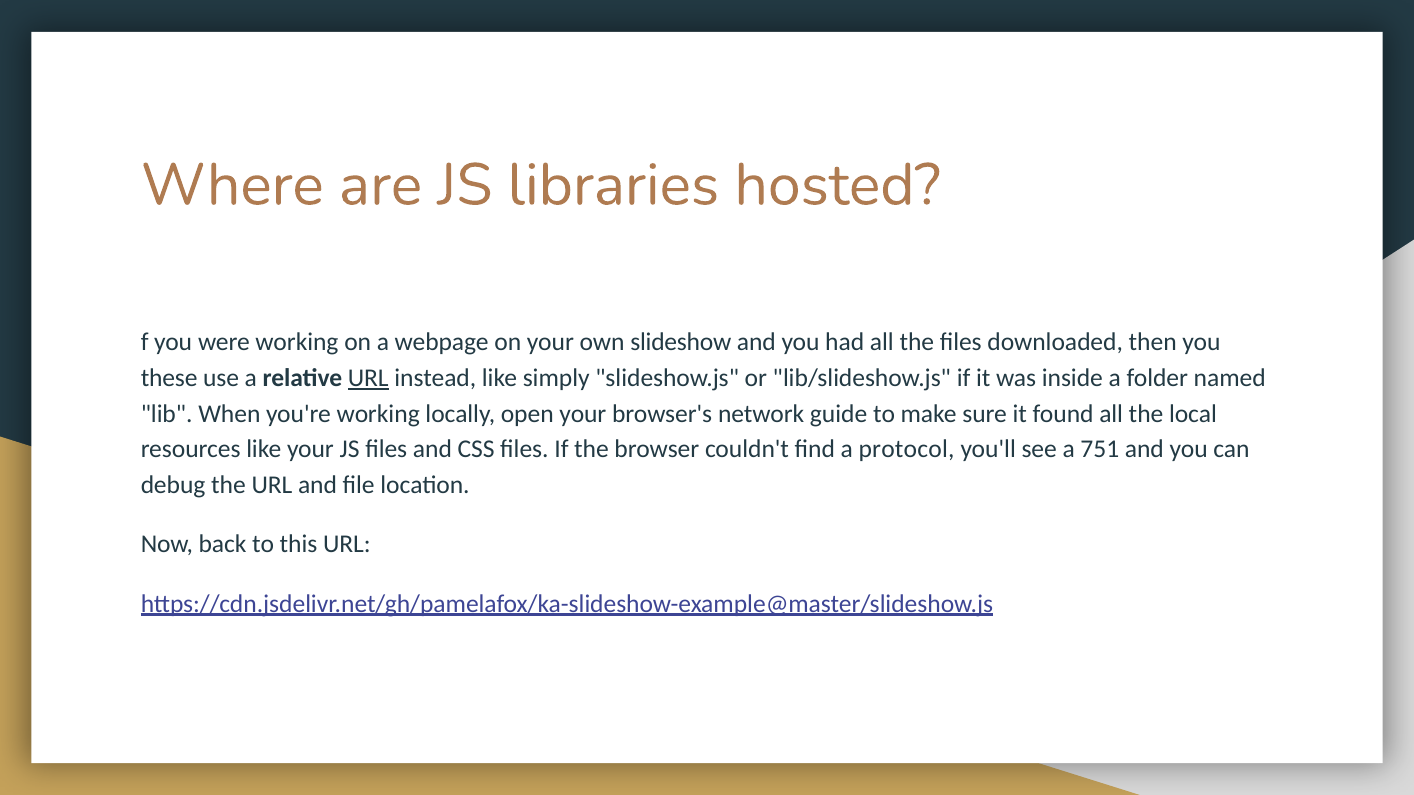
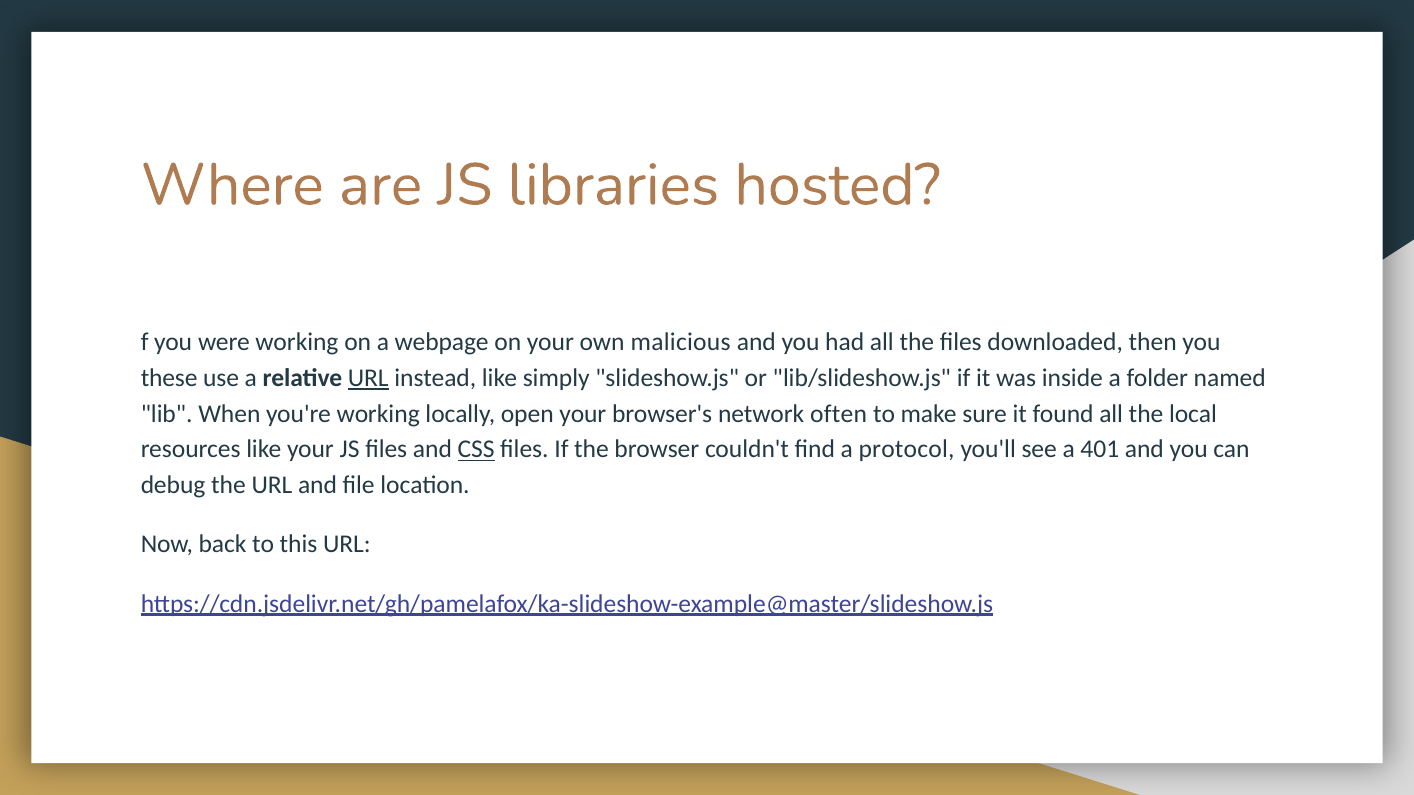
slideshow: slideshow -> malicious
guide: guide -> often
CSS underline: none -> present
751: 751 -> 401
